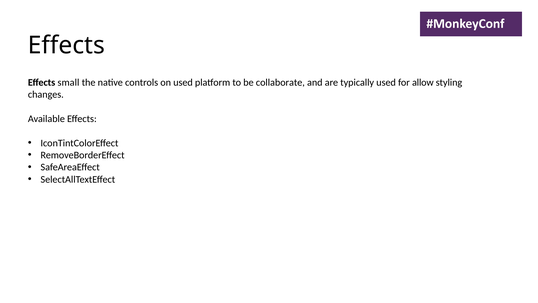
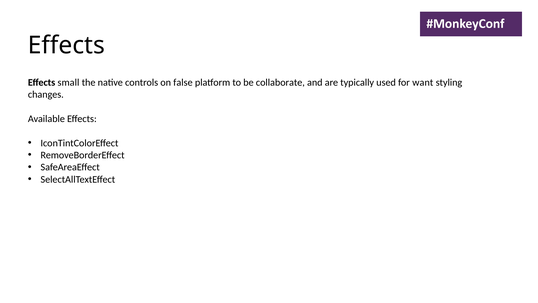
on used: used -> false
allow: allow -> want
